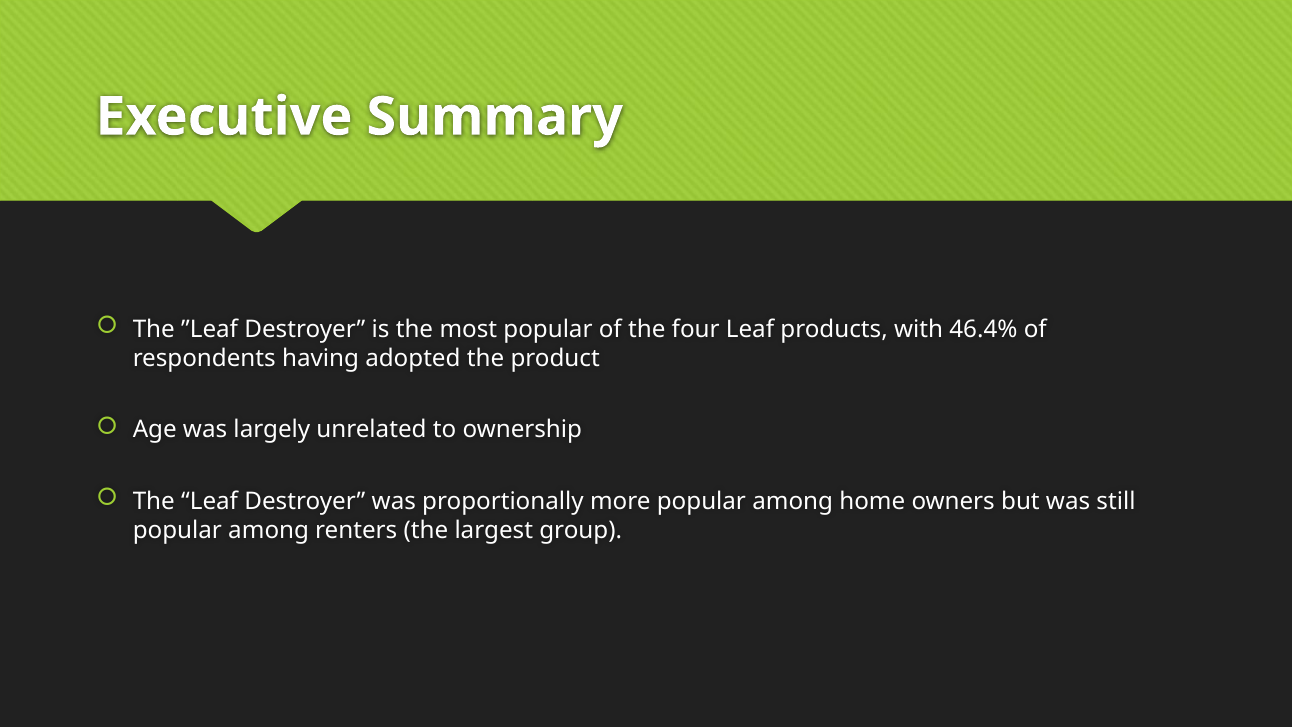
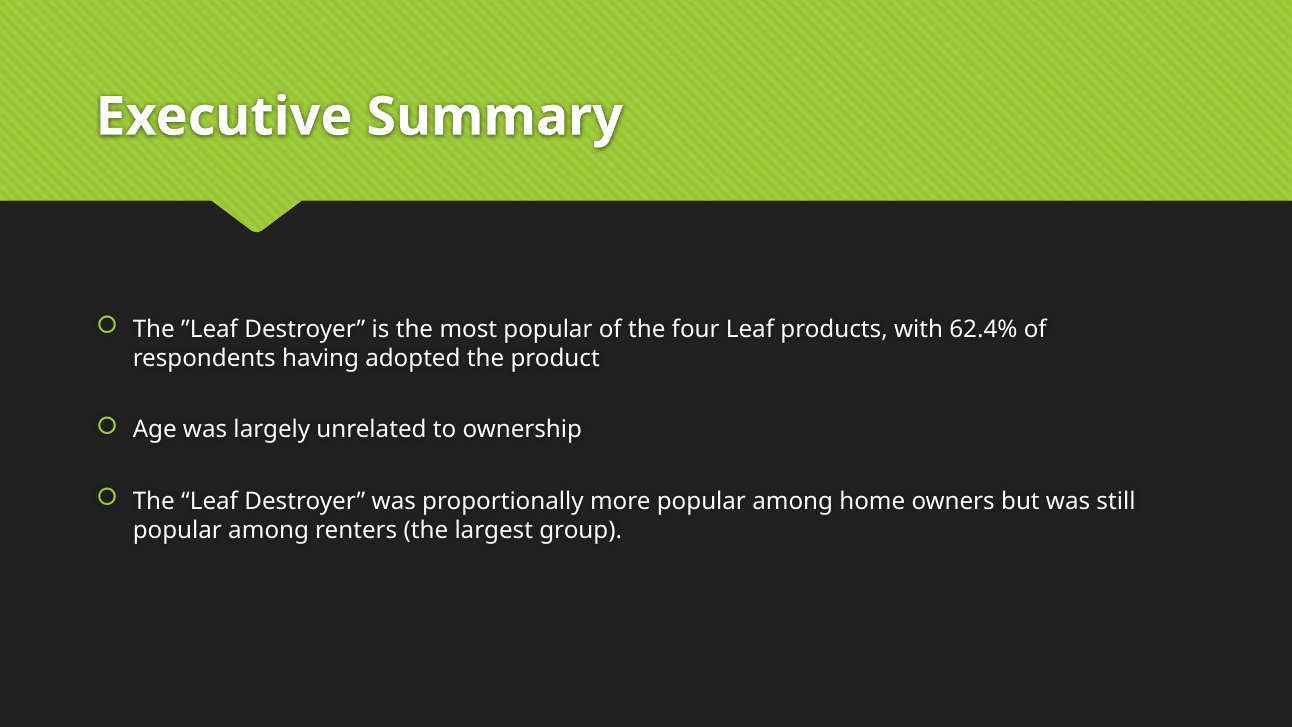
46.4%: 46.4% -> 62.4%
